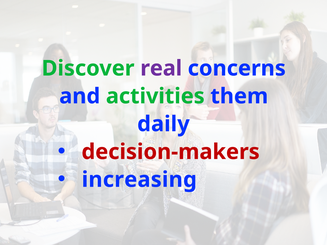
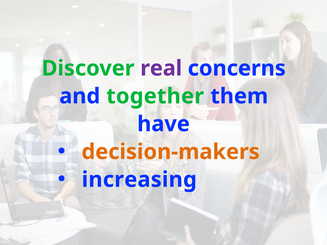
activities: activities -> together
daily: daily -> have
decision-makers colour: red -> orange
